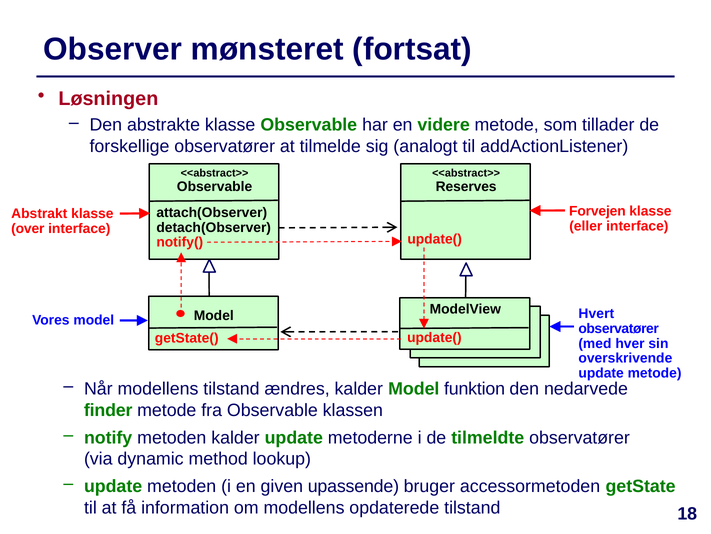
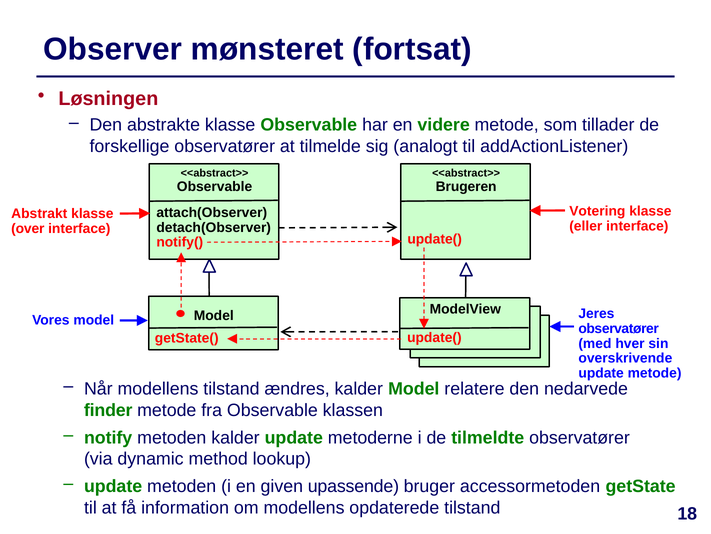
Reserves: Reserves -> Brugeren
Forvejen: Forvejen -> Votering
Hvert: Hvert -> Jeres
funktion: funktion -> relatere
